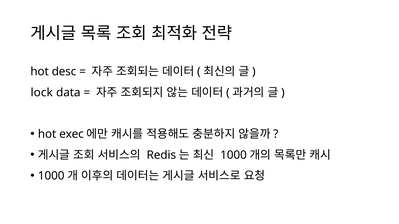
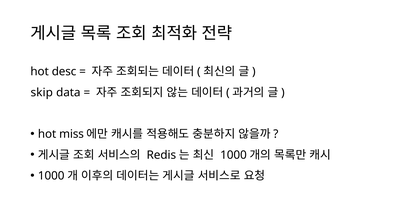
lock: lock -> skip
exec: exec -> miss
